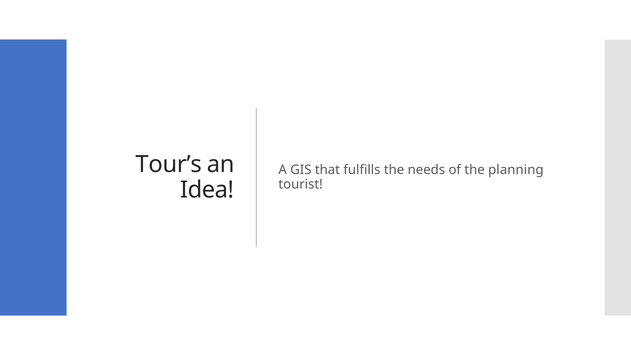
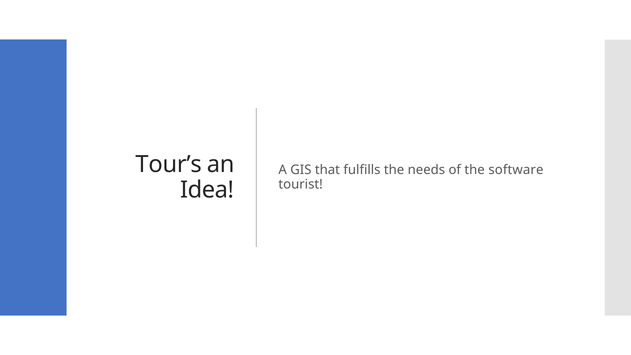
planning: planning -> software
